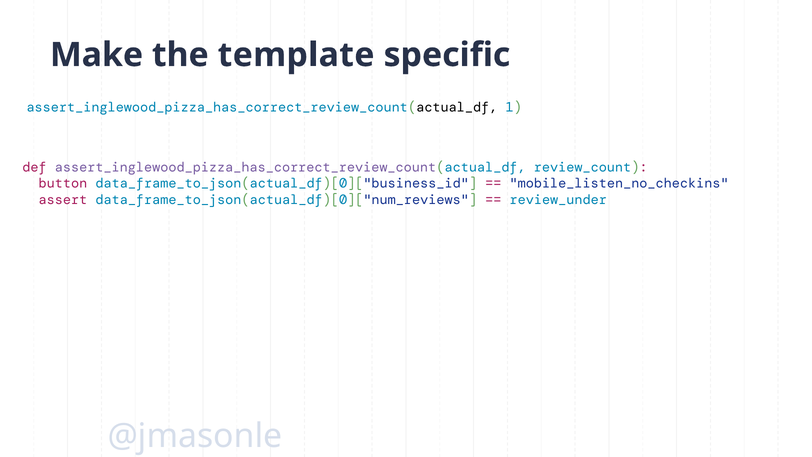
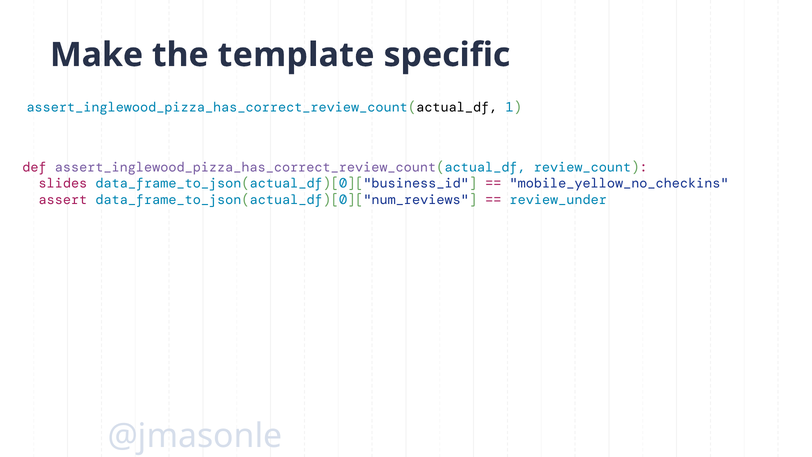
button: button -> slides
mobile_listen_no_checkins: mobile_listen_no_checkins -> mobile_yellow_no_checkins
